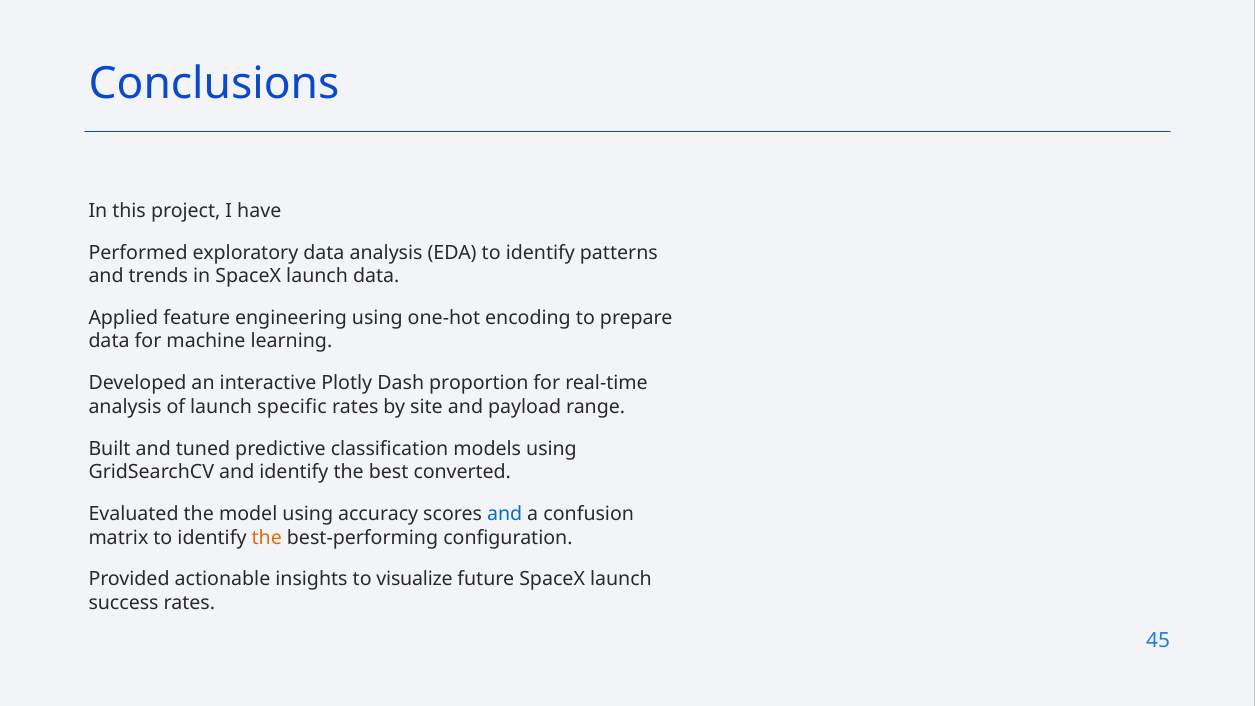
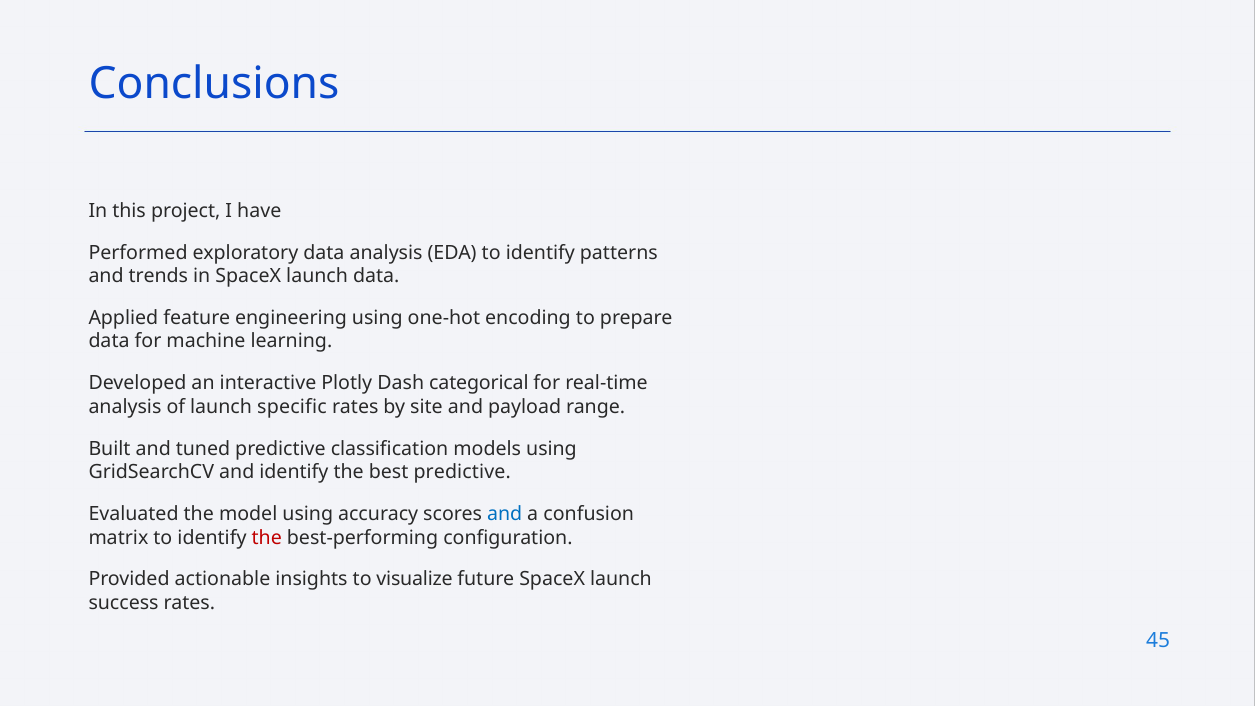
proportion: proportion -> categorical
best converted: converted -> predictive
the at (267, 538) colour: orange -> red
